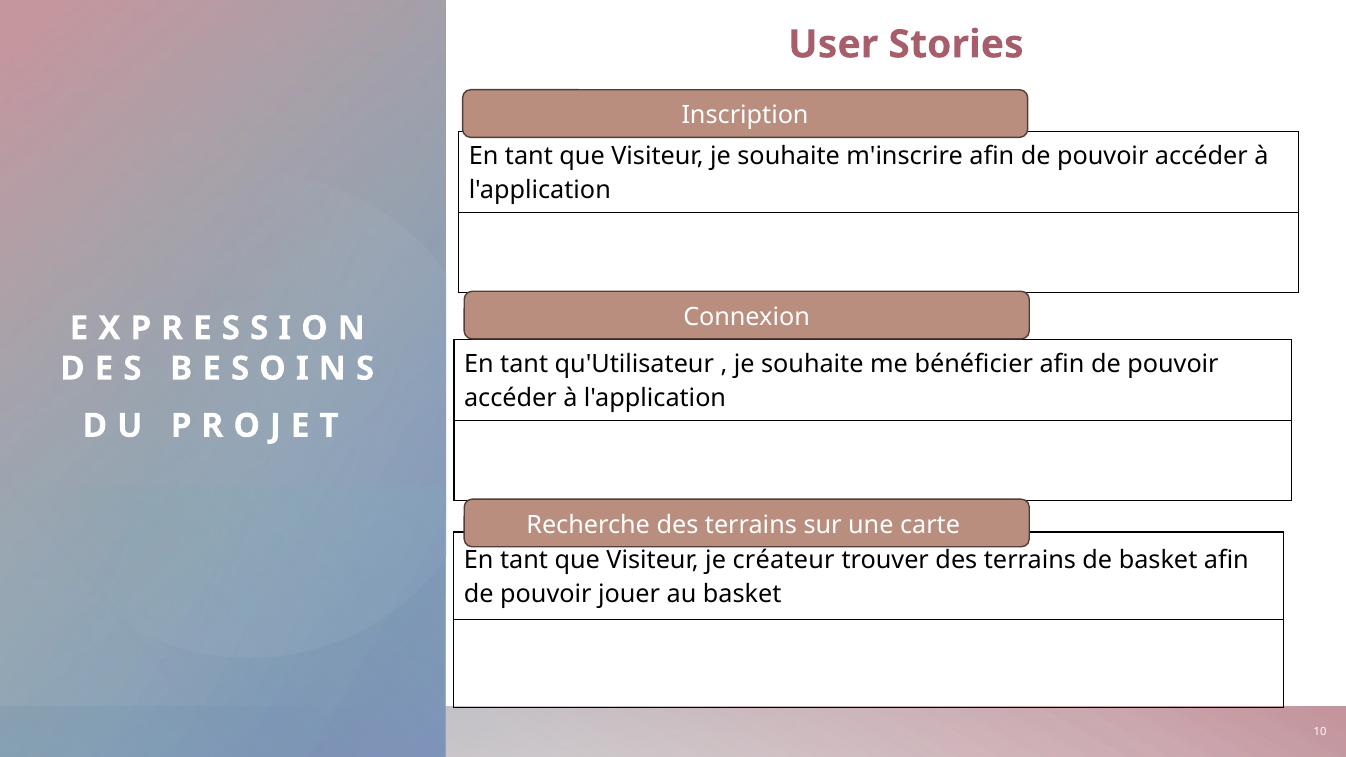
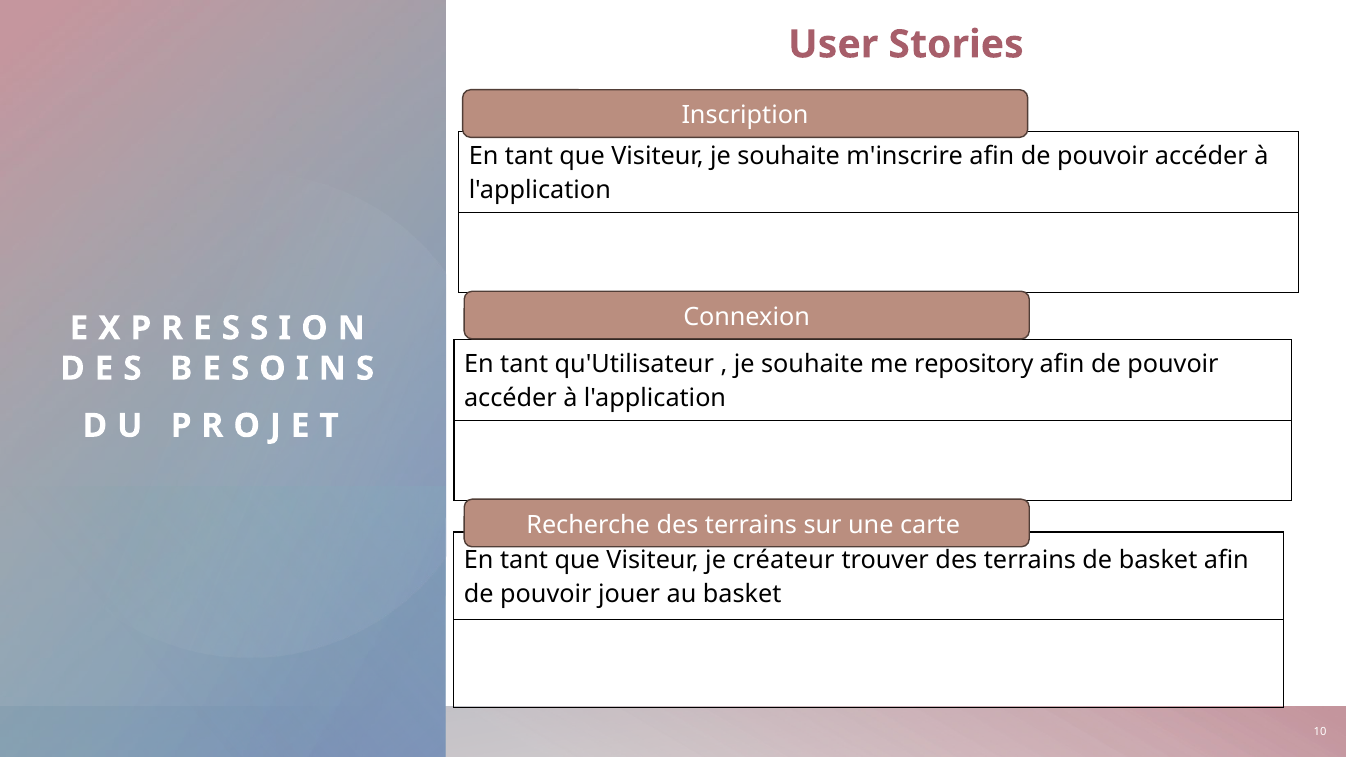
bénéficier: bénéficier -> repository
